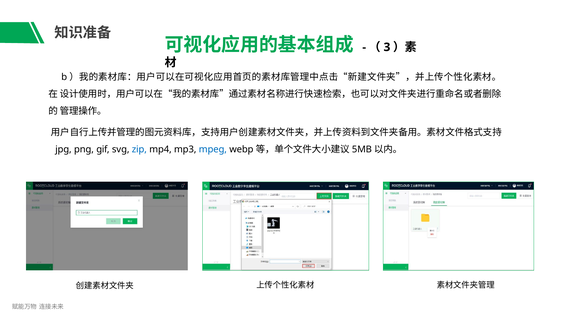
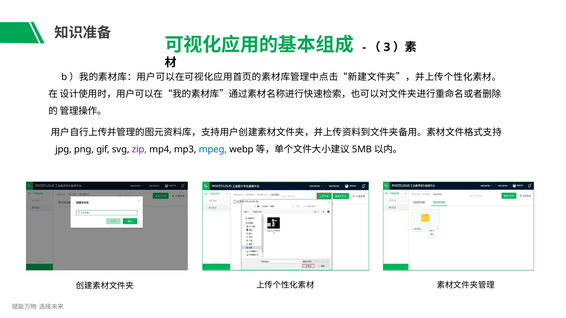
zip colour: blue -> purple
